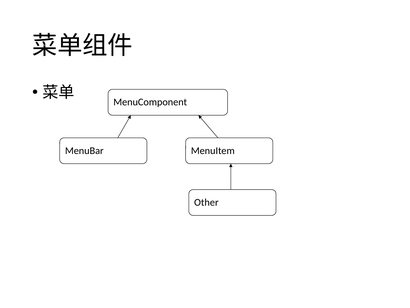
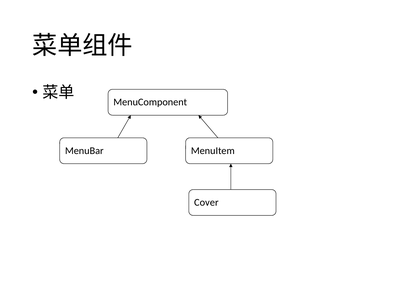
Other: Other -> Cover
